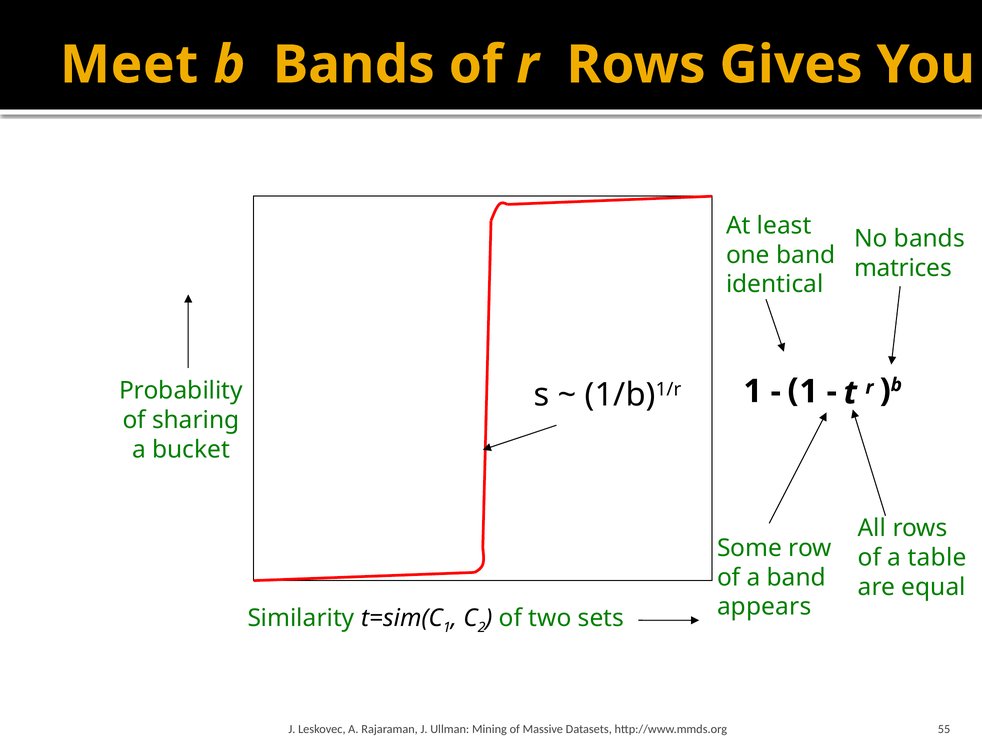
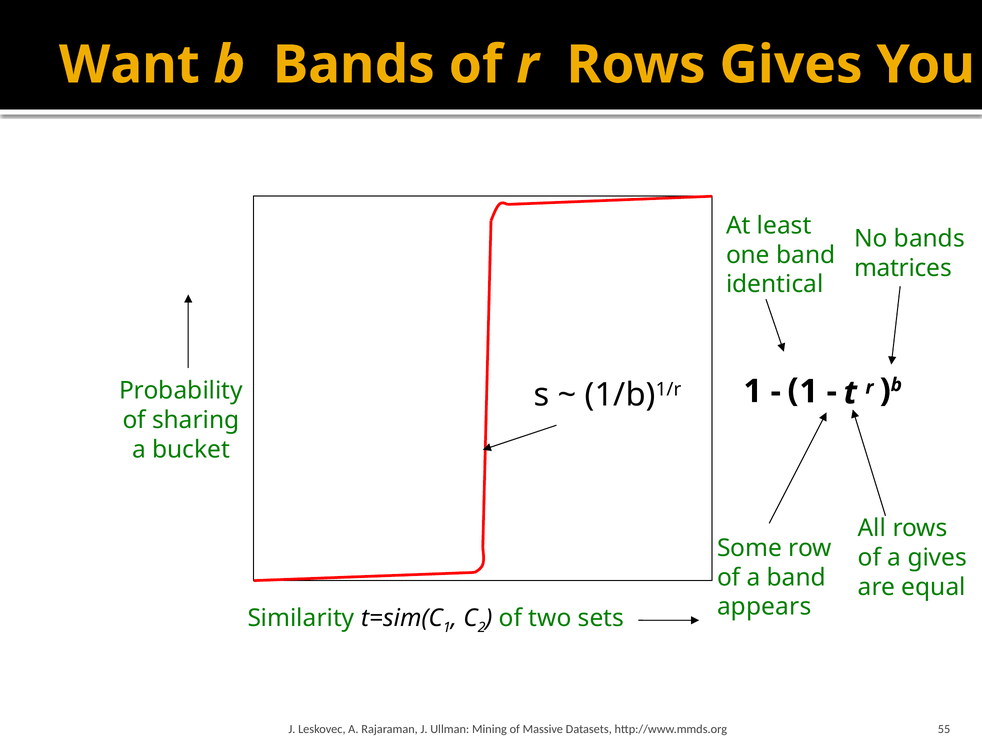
Meet: Meet -> Want
a table: table -> gives
